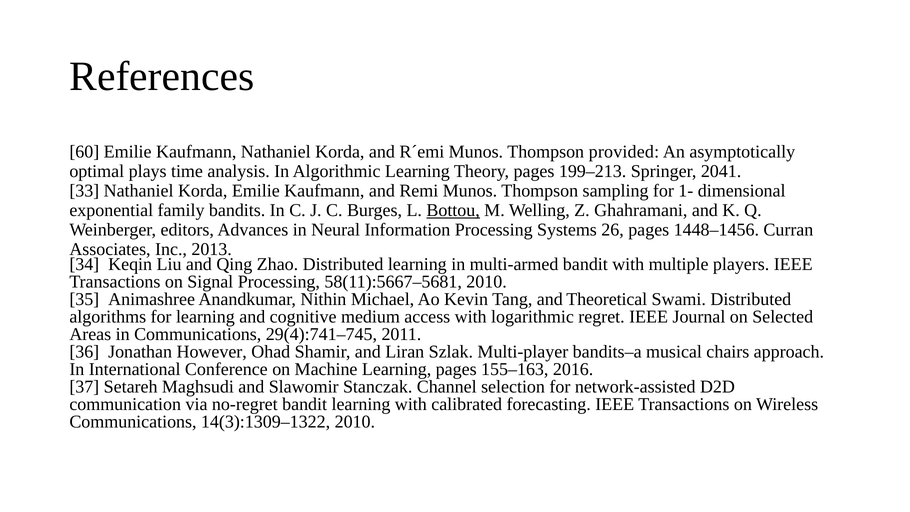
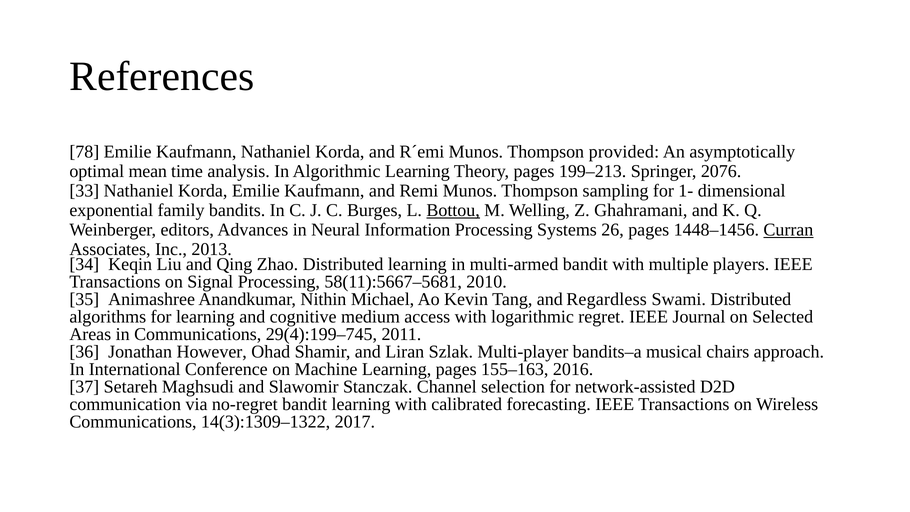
60: 60 -> 78
plays: plays -> mean
2041: 2041 -> 2076
Curran underline: none -> present
Theoretical: Theoretical -> Regardless
29(4):741–745: 29(4):741–745 -> 29(4):199–745
14(3):1309–1322 2010: 2010 -> 2017
